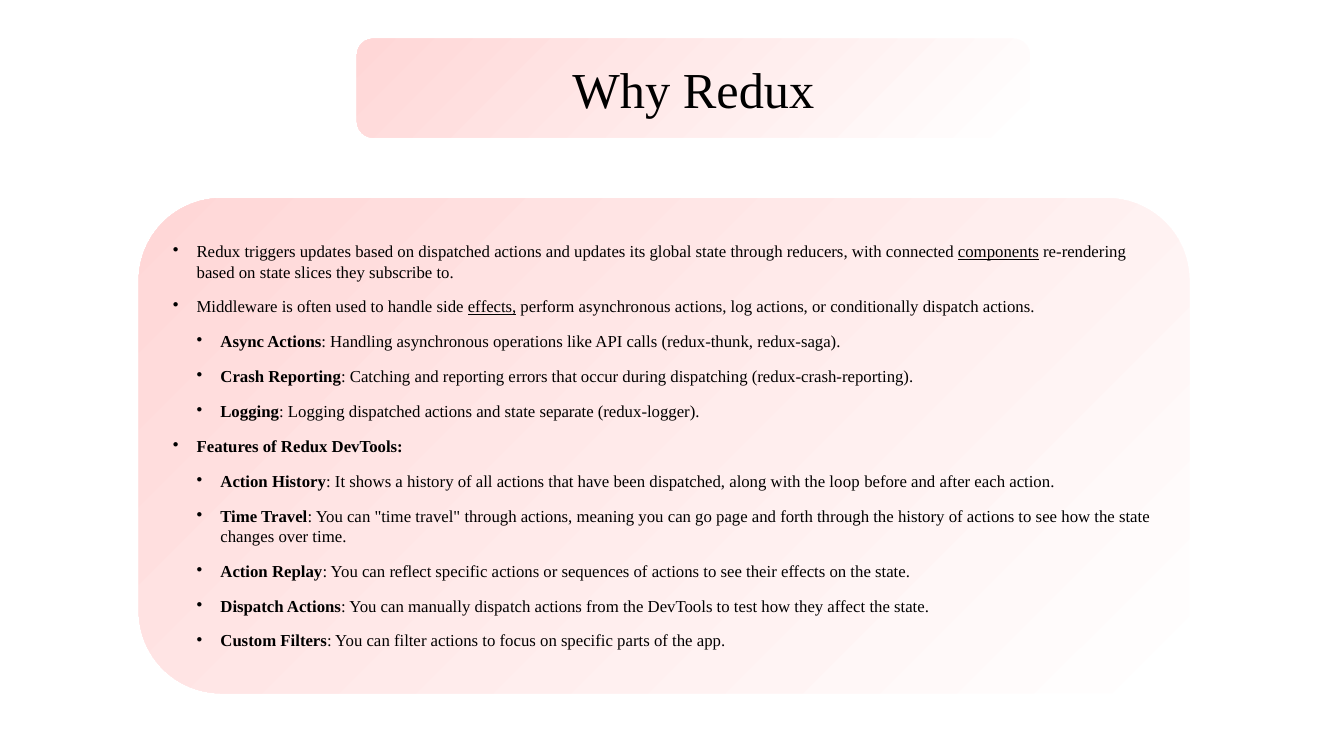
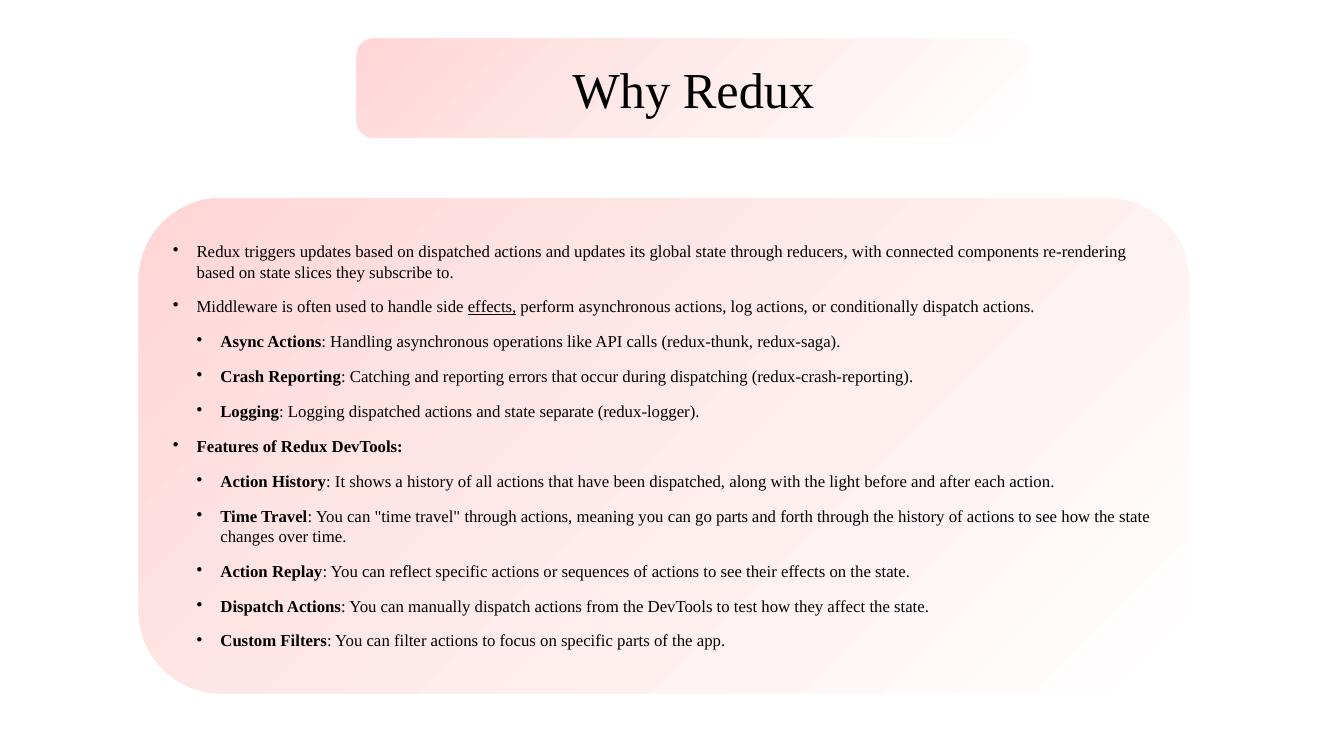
components underline: present -> none
loop: loop -> light
go page: page -> parts
